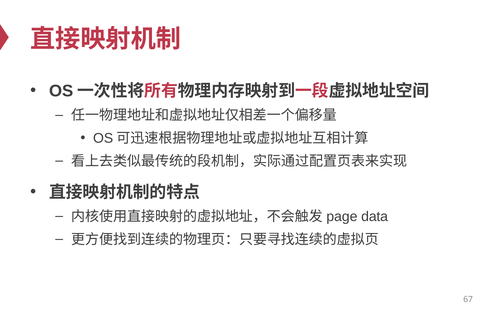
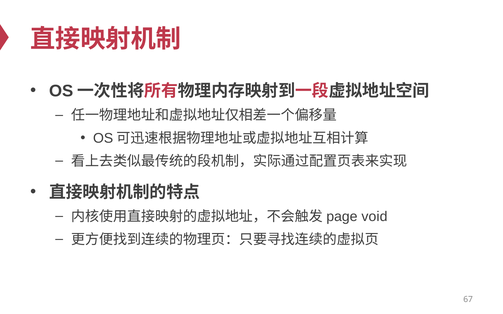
data: data -> void
